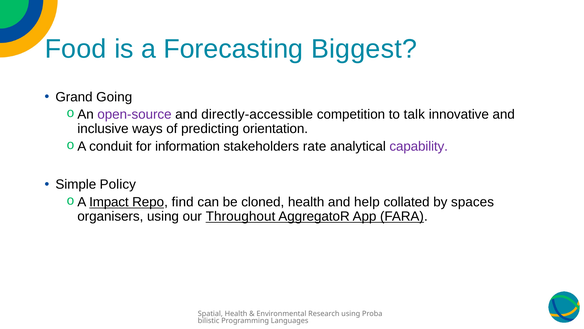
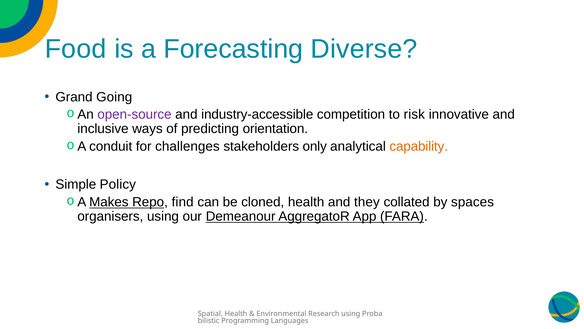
Biggest: Biggest -> Diverse
directly-accessible: directly-accessible -> industry-accessible
talk: talk -> risk
information: information -> challenges
rate: rate -> only
capability colour: purple -> orange
Impact: Impact -> Makes
help: help -> they
Throughout: Throughout -> Demeanour
